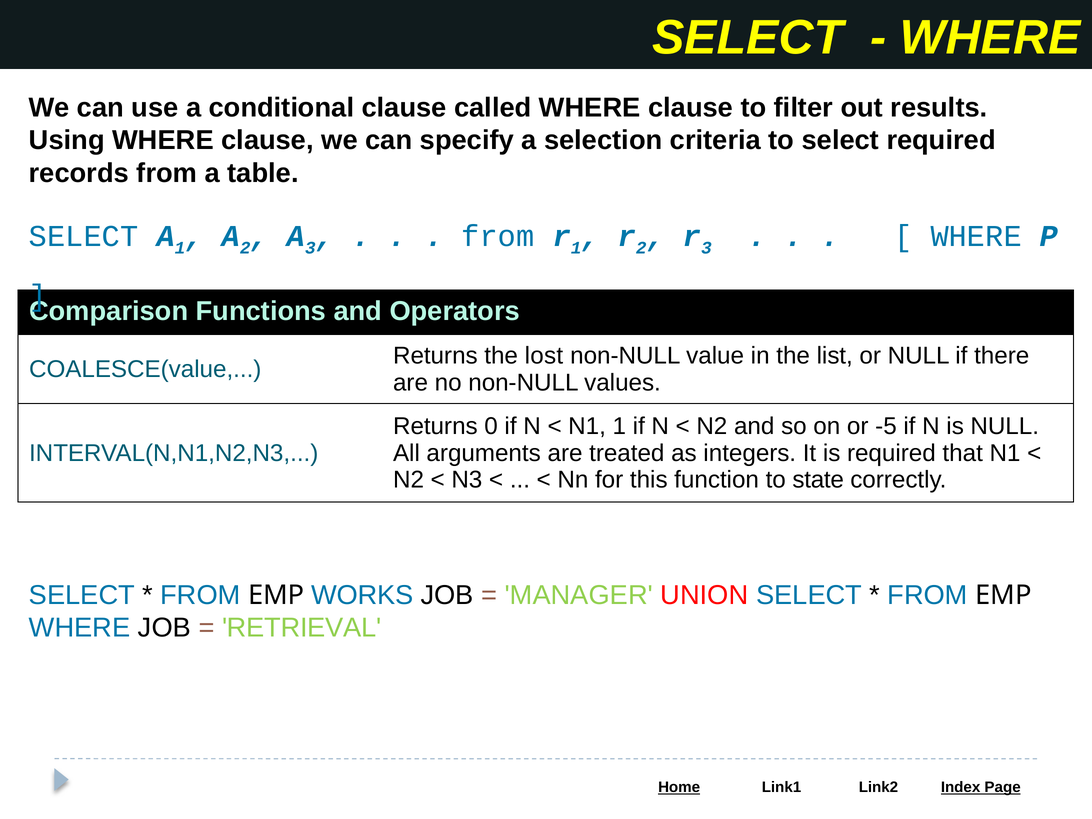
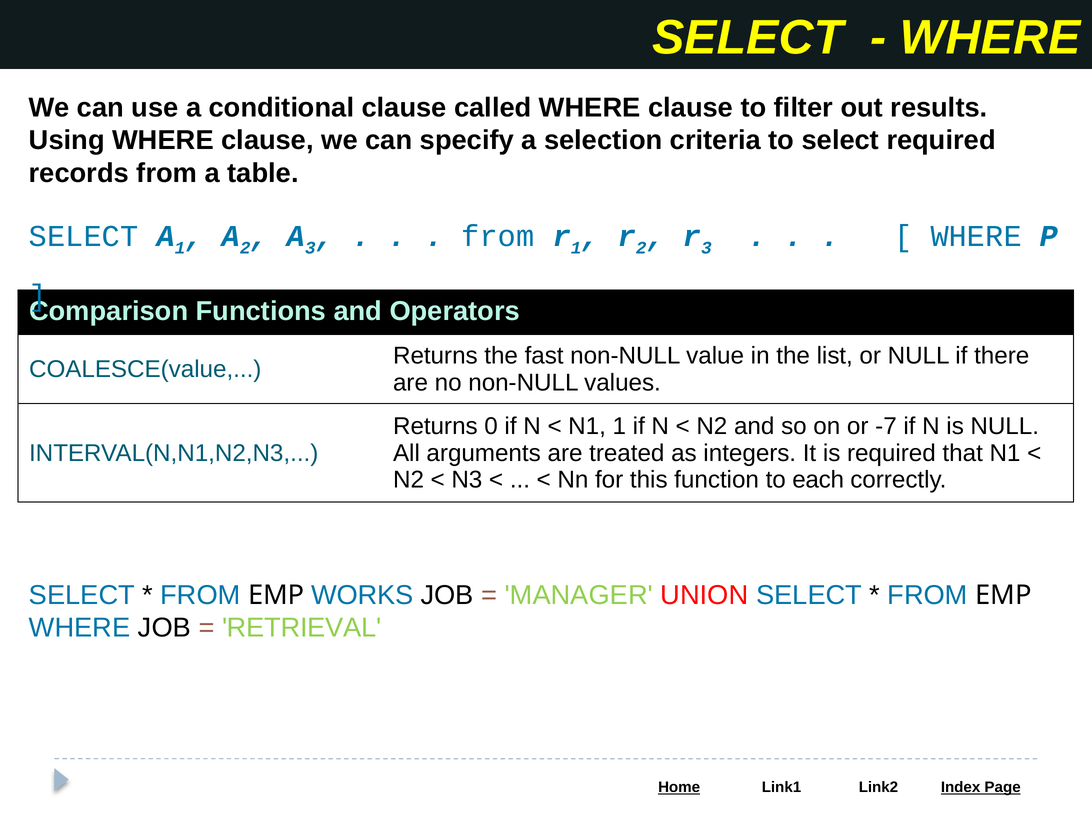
lost: lost -> fast
-5: -5 -> -7
state: state -> each
